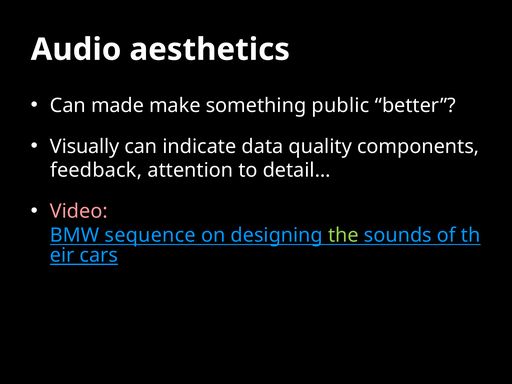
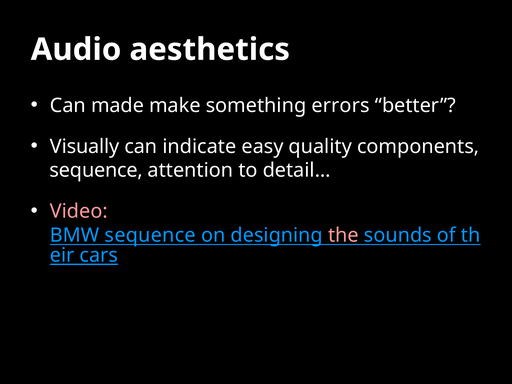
public: public -> errors
data: data -> easy
feedback at (96, 170): feedback -> sequence
the colour: light green -> pink
